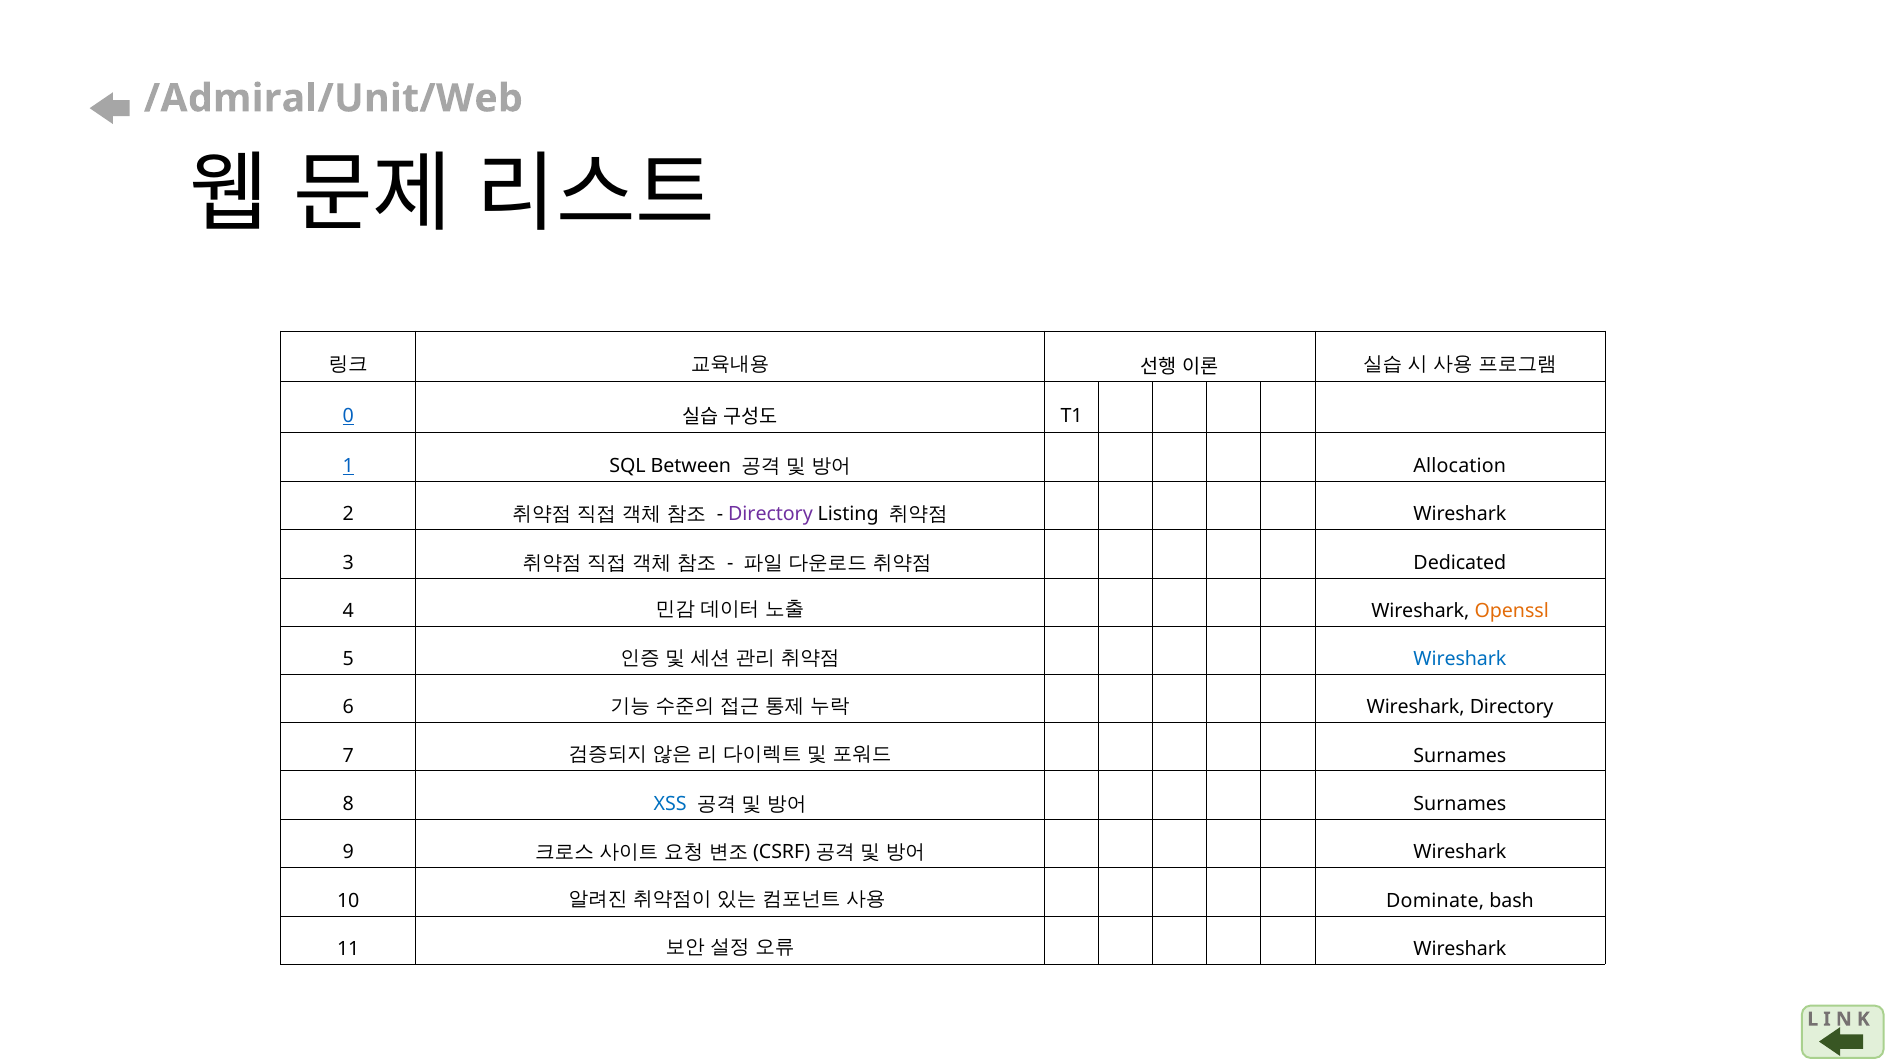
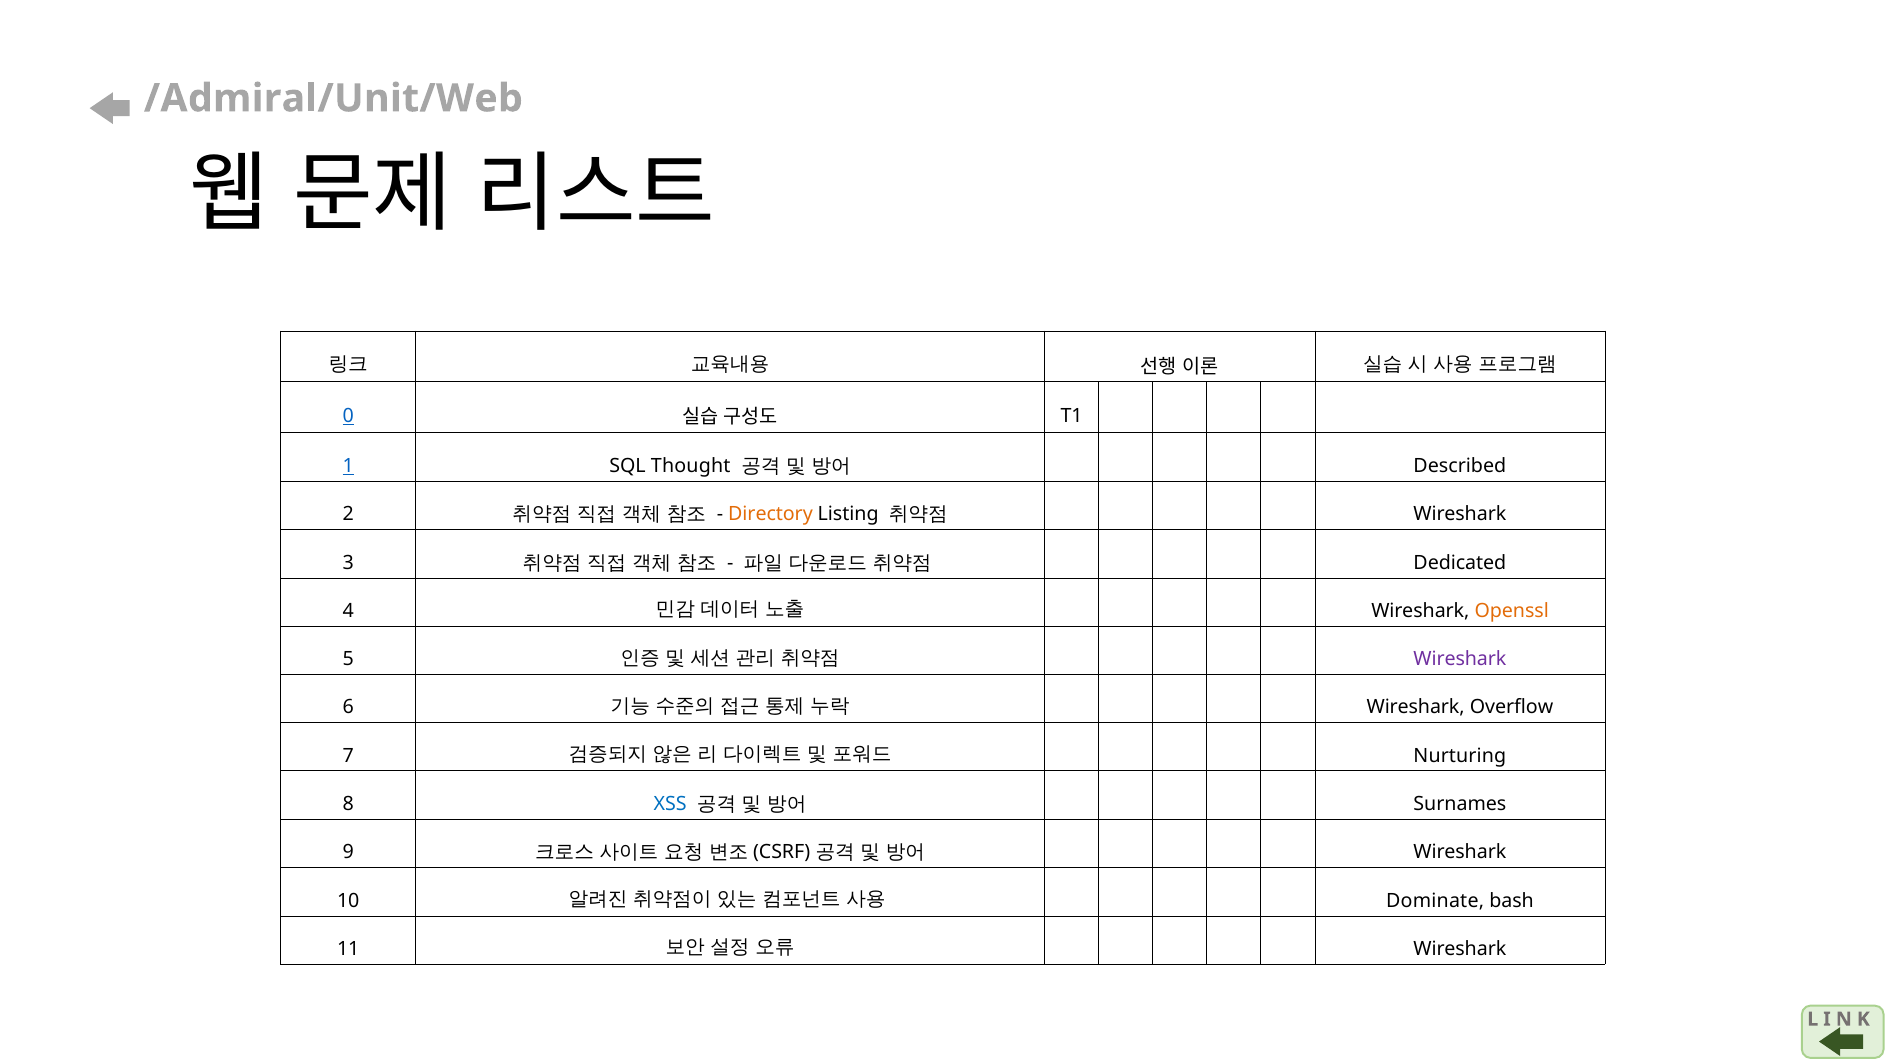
Between: Between -> Thought
Allocation: Allocation -> Described
Directory at (770, 514) colour: purple -> orange
Wireshark at (1460, 659) colour: blue -> purple
Wireshark Directory: Directory -> Overflow
Surnames at (1460, 756): Surnames -> Nurturing
